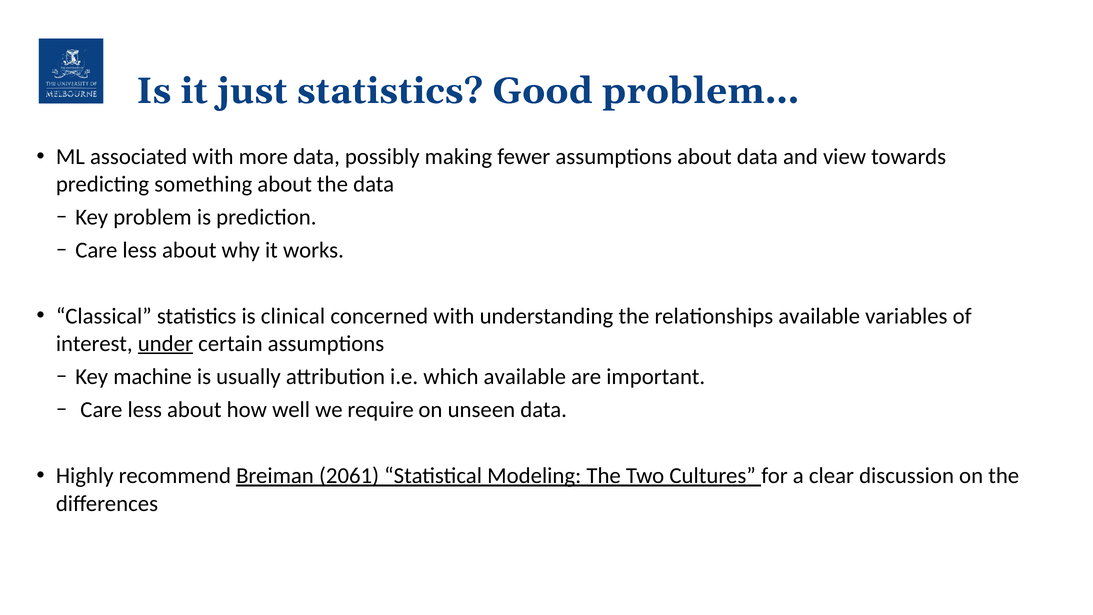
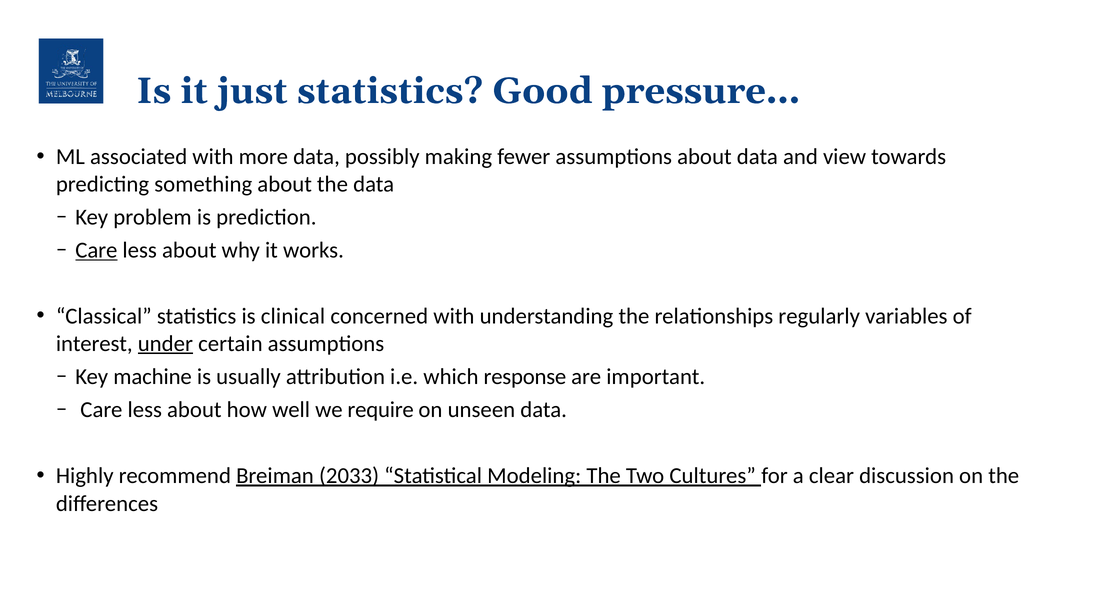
problem…: problem… -> pressure…
Care at (96, 250) underline: none -> present
relationships available: available -> regularly
which available: available -> response
2061: 2061 -> 2033
